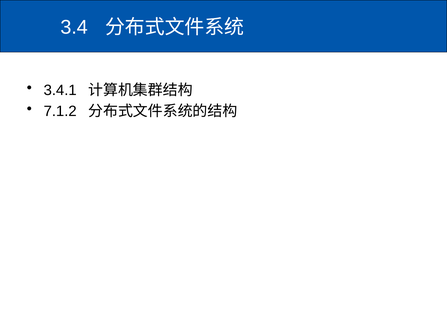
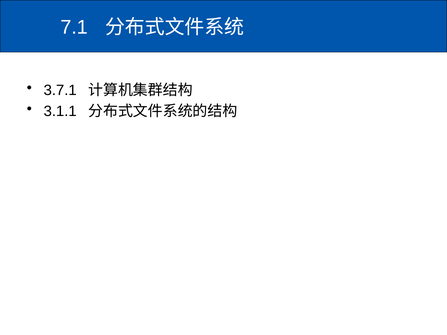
3.4: 3.4 -> 7.1
3.4.1: 3.4.1 -> 3.7.1
7.1.2: 7.1.2 -> 3.1.1
